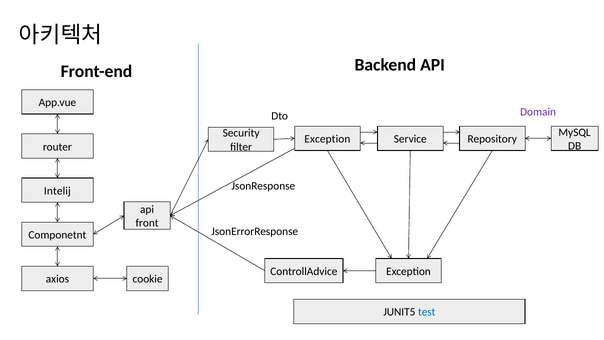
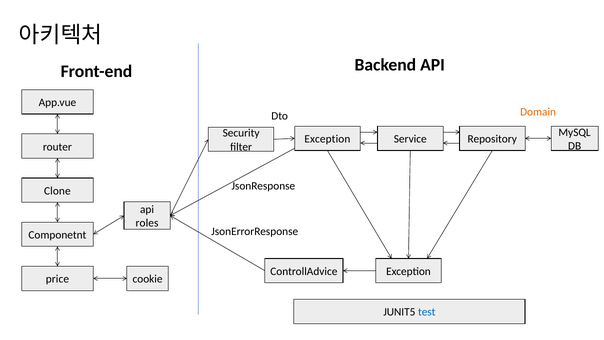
Domain colour: purple -> orange
Intelij: Intelij -> Clone
front: front -> roles
axios: axios -> price
